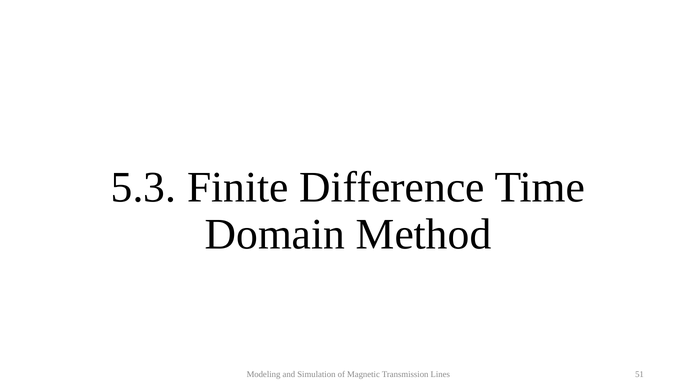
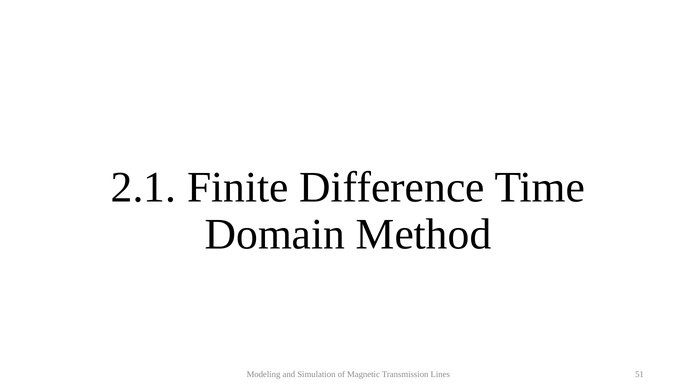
5.3: 5.3 -> 2.1
